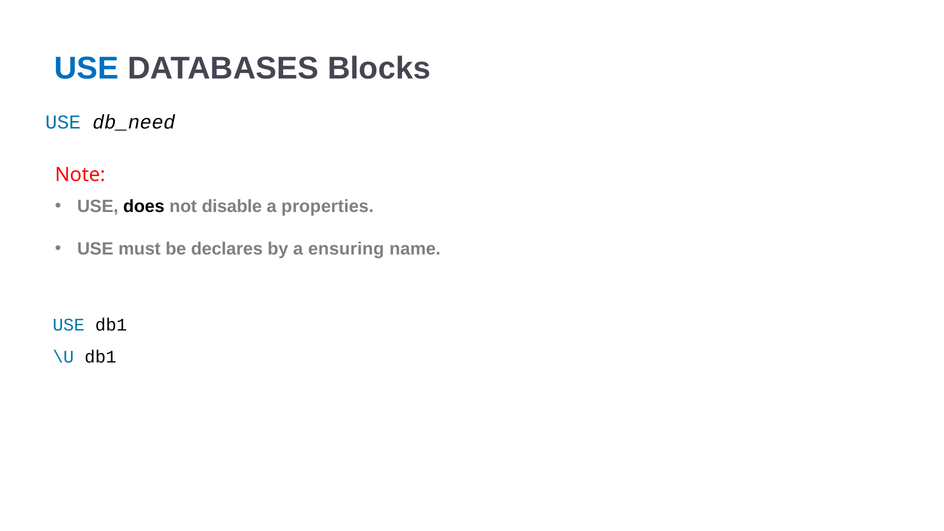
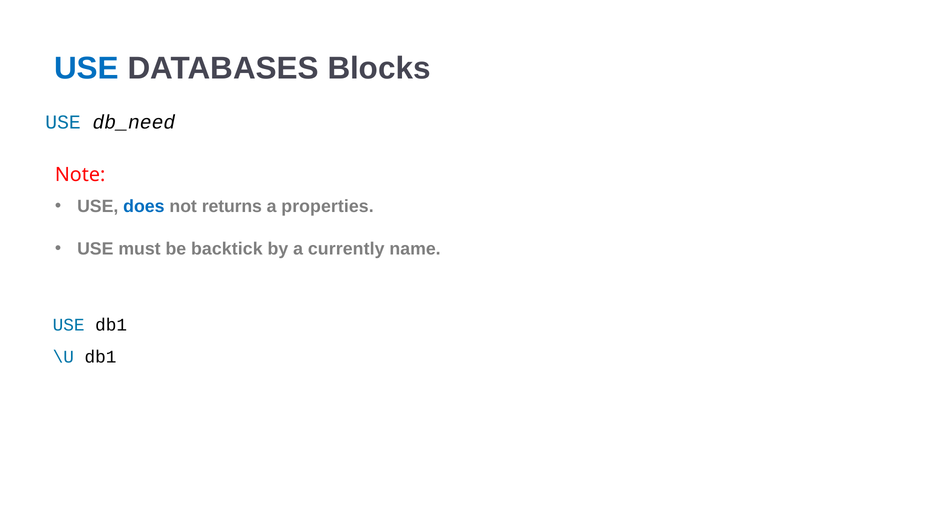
does colour: black -> blue
disable: disable -> returns
declares: declares -> backtick
ensuring: ensuring -> currently
